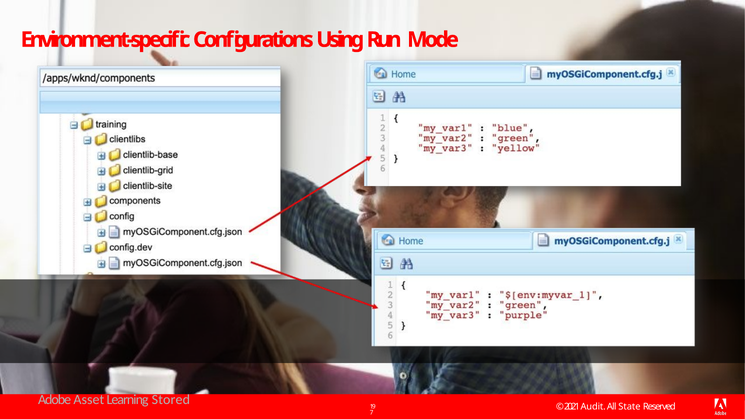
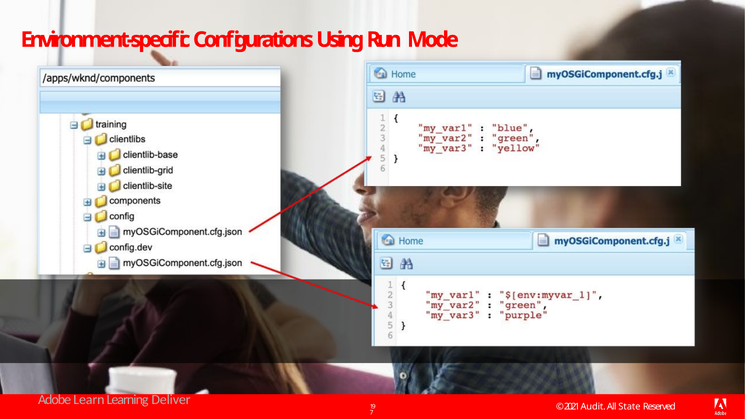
Asset: Asset -> Learn
Stored: Stored -> Deliver
